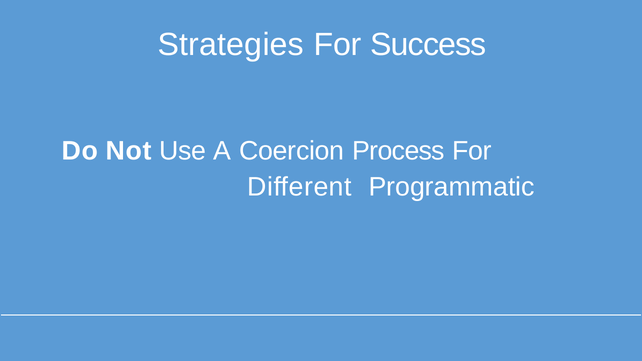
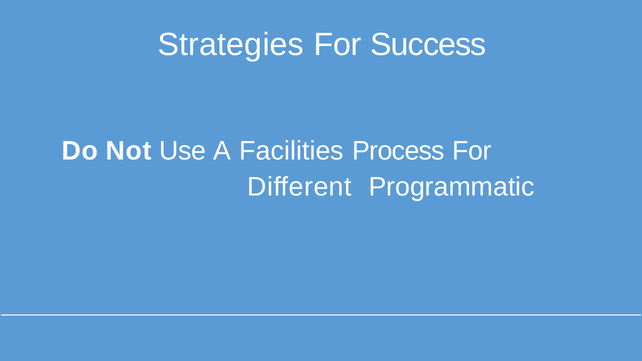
Coercion: Coercion -> Facilities
